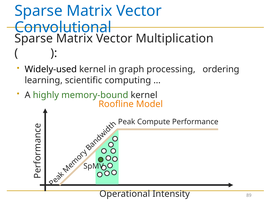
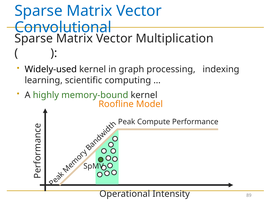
ordering: ordering -> indexing
